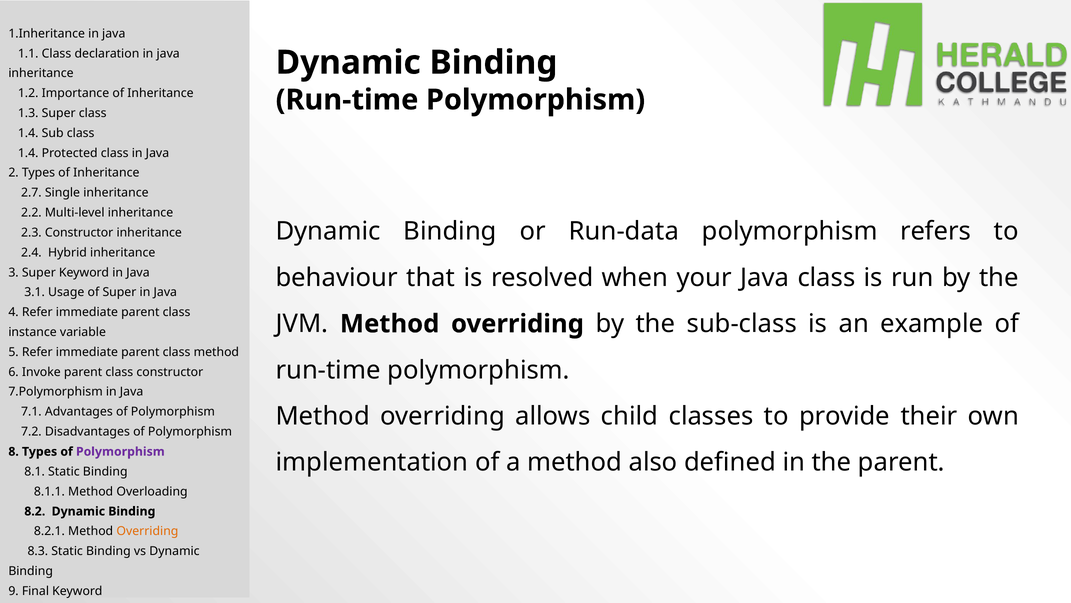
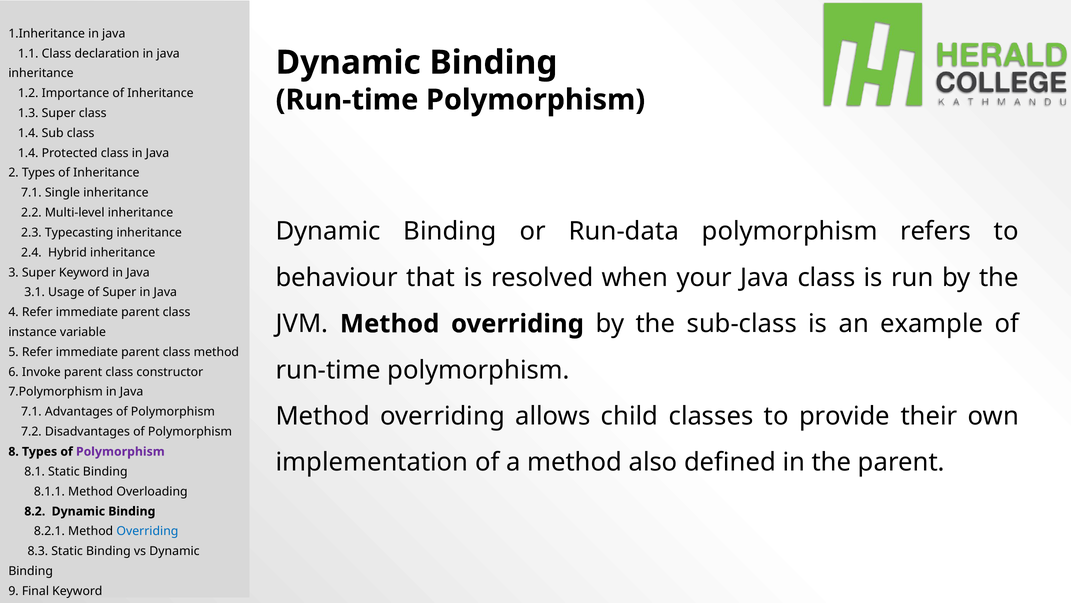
2.7 at (31, 193): 2.7 -> 7.1
2.3 Constructor: Constructor -> Typecasting
Overriding at (147, 531) colour: orange -> blue
